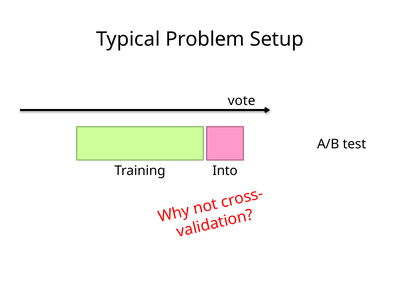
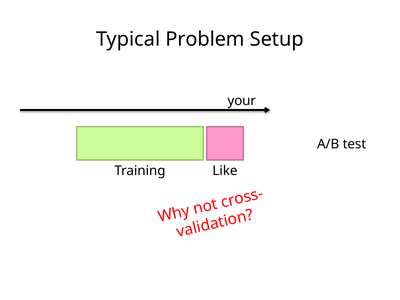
vote: vote -> your
Into: Into -> Like
